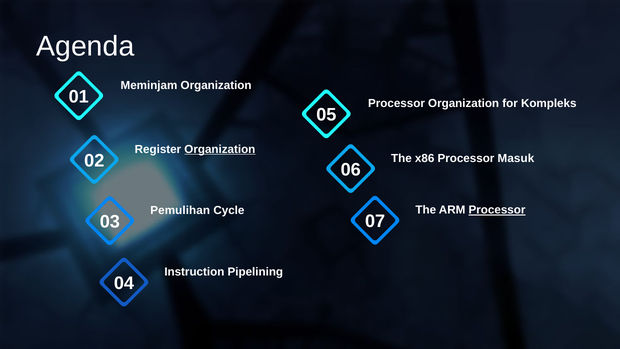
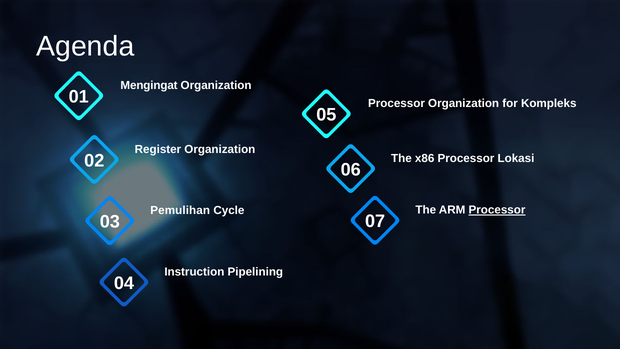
Meminjam: Meminjam -> Mengingat
Organization at (220, 149) underline: present -> none
Masuk: Masuk -> Lokasi
